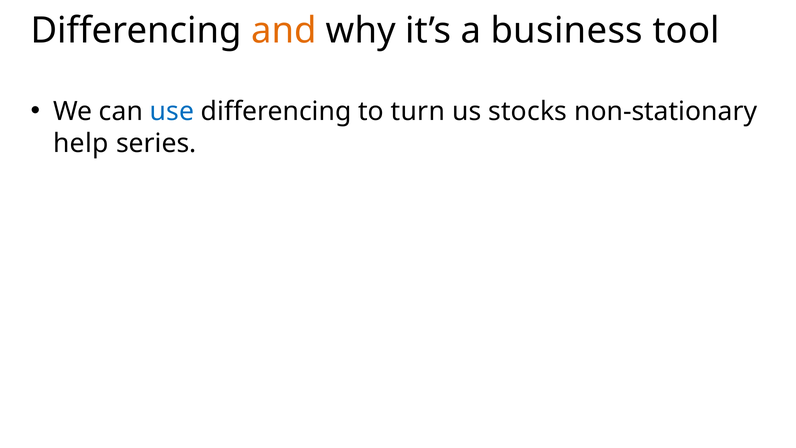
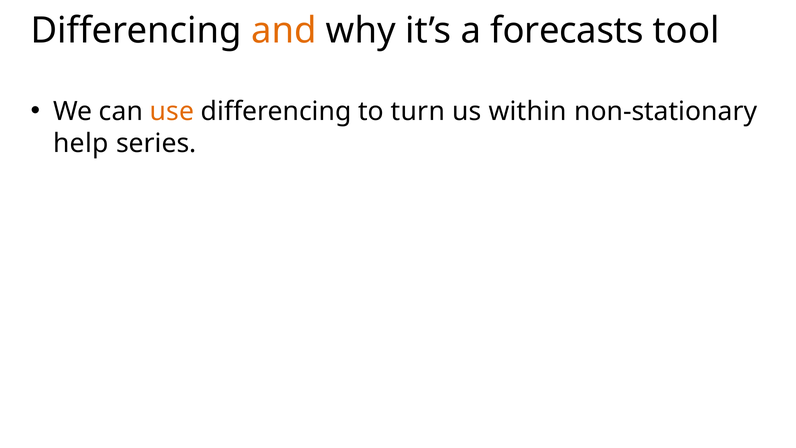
business: business -> forecasts
use colour: blue -> orange
stocks: stocks -> within
